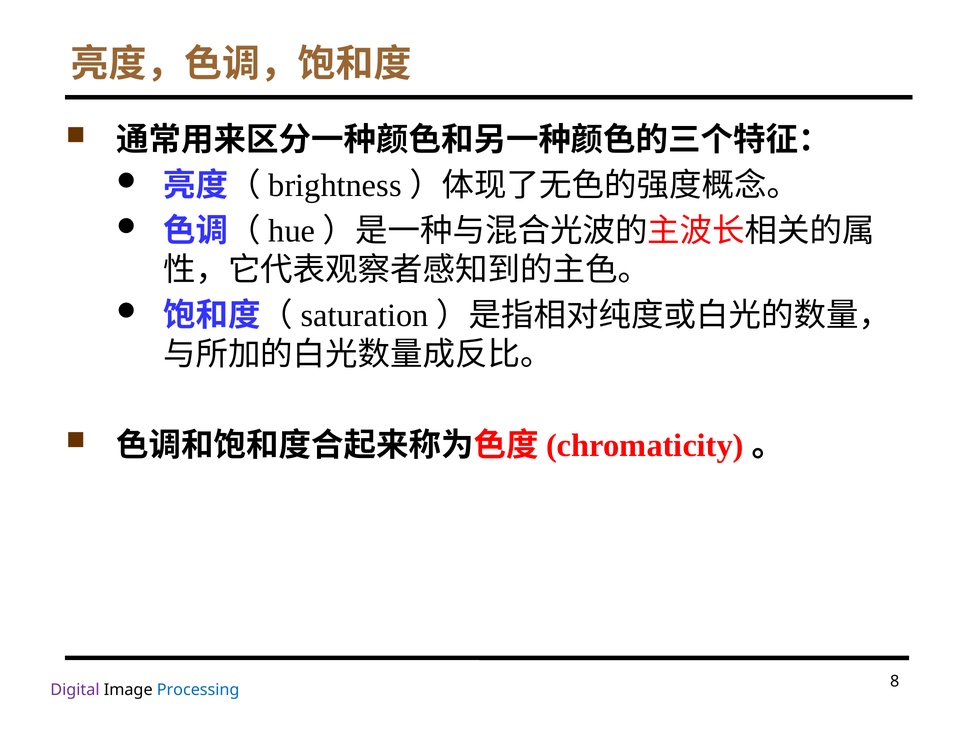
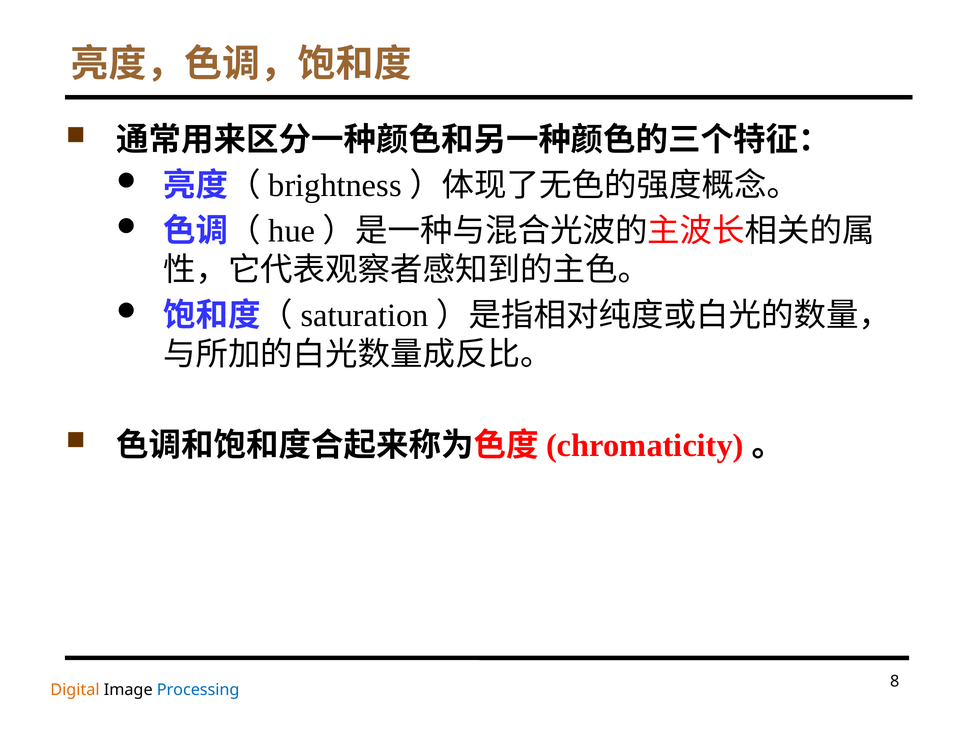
Digital colour: purple -> orange
